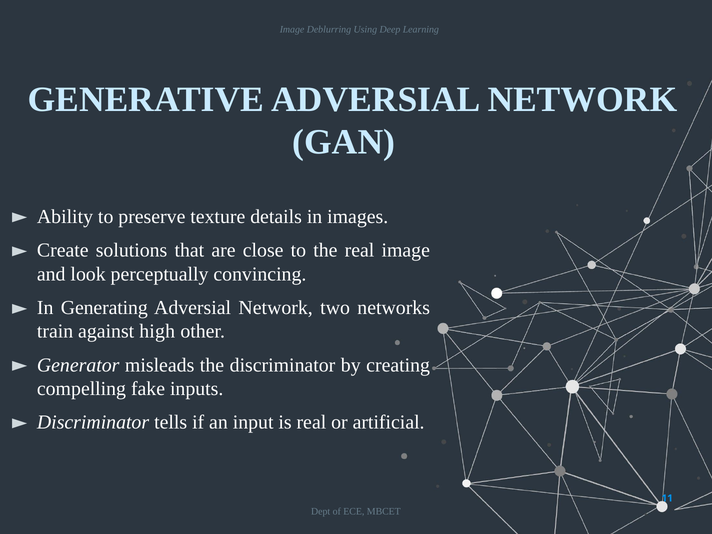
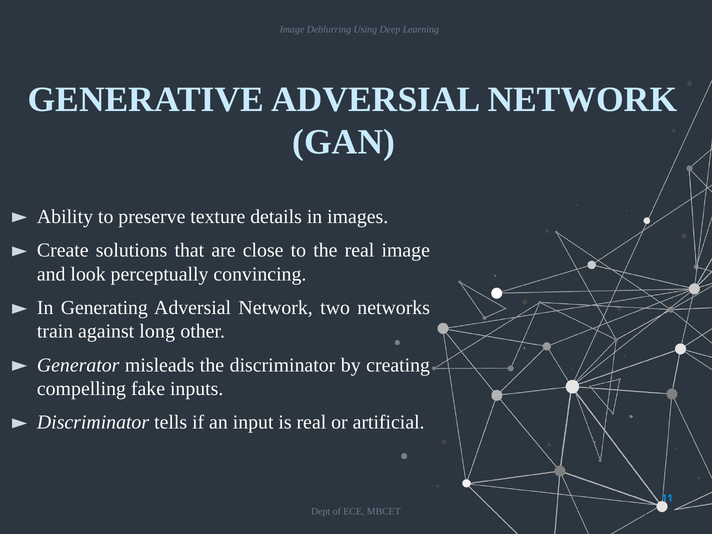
high: high -> long
